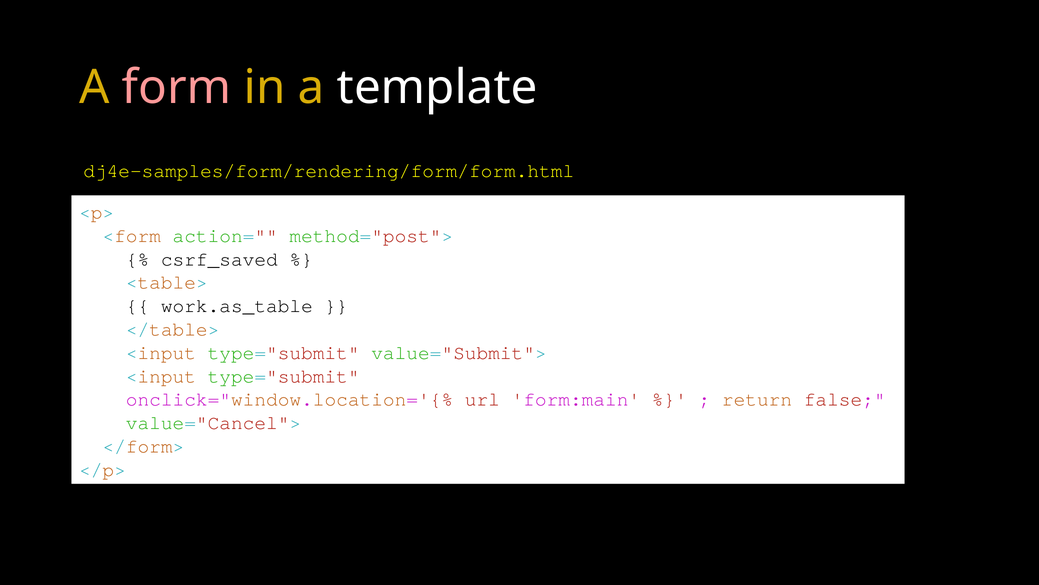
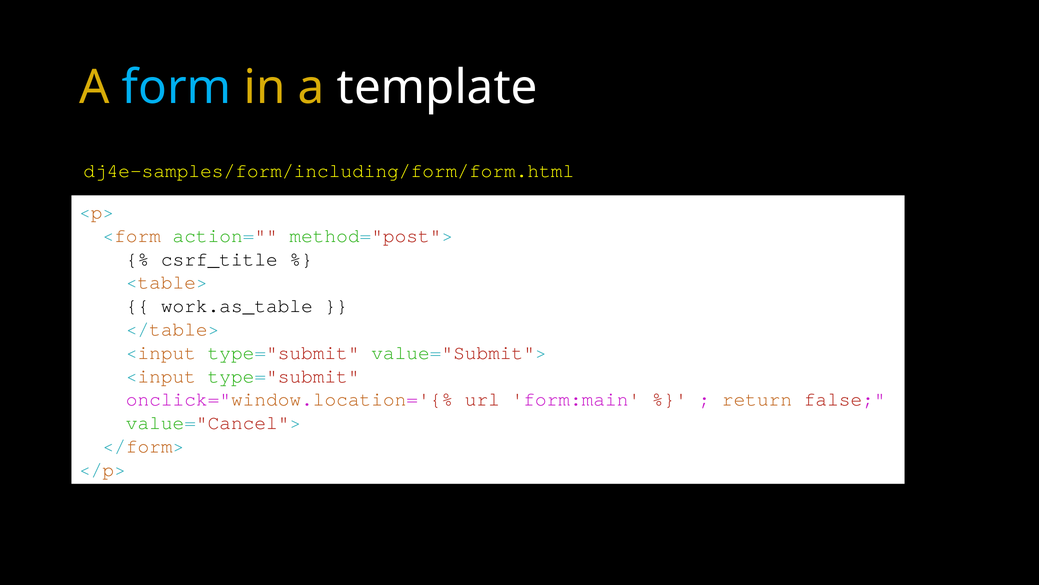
form colour: pink -> light blue
dj4e-samples/form/rendering/form/form.html: dj4e-samples/form/rendering/form/form.html -> dj4e-samples/form/including/form/form.html
csrf_saved: csrf_saved -> csrf_title
